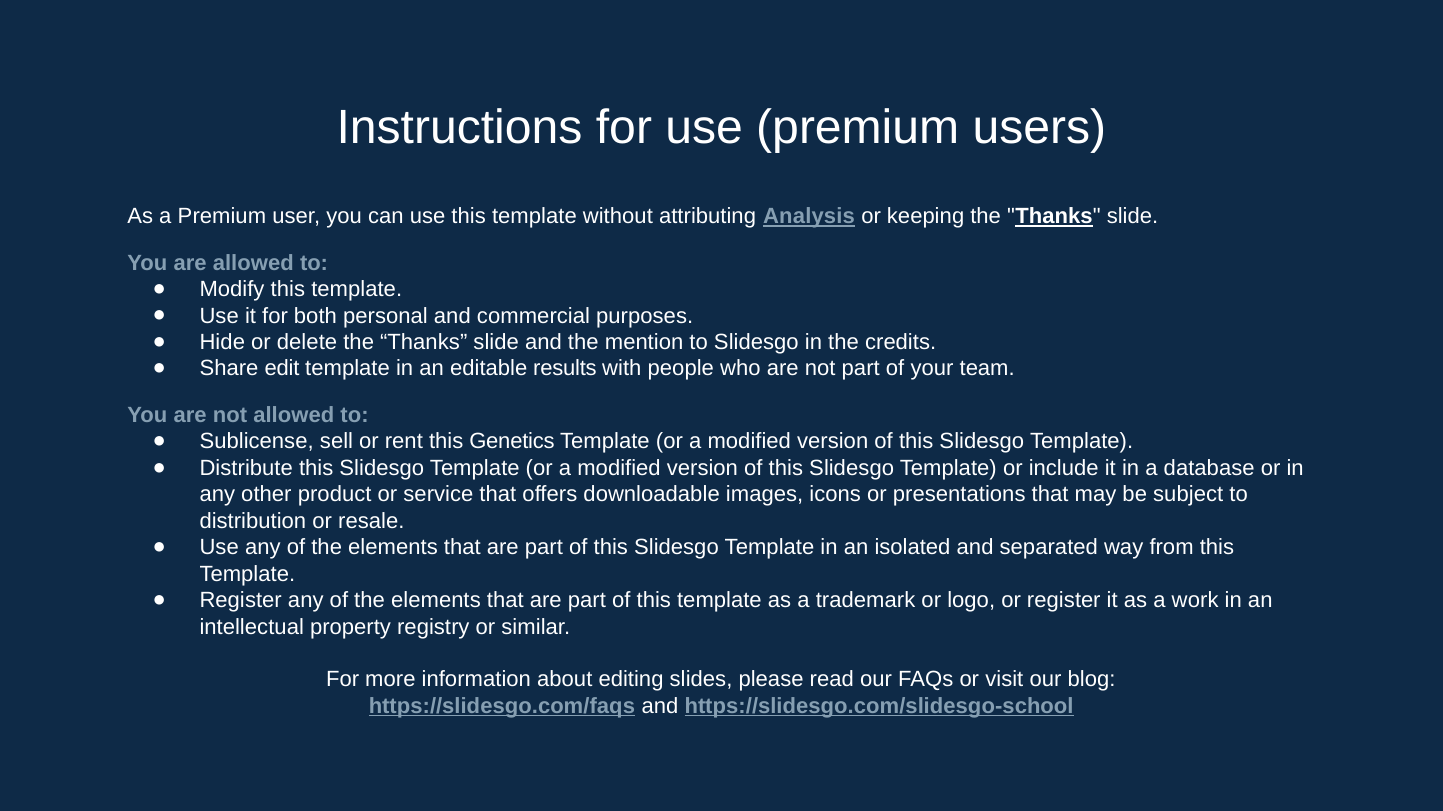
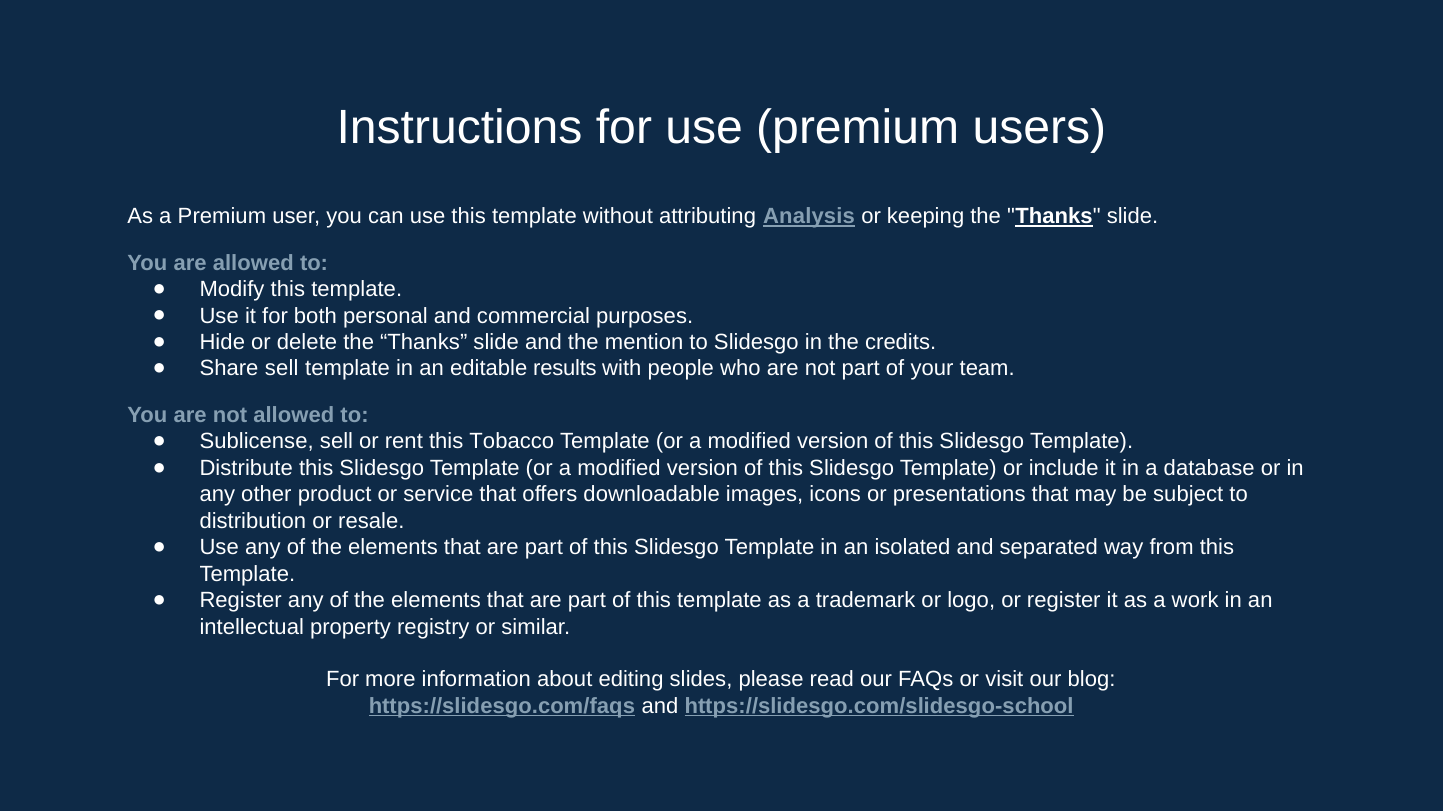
Share edit: edit -> sell
Genetics: Genetics -> Tobacco
